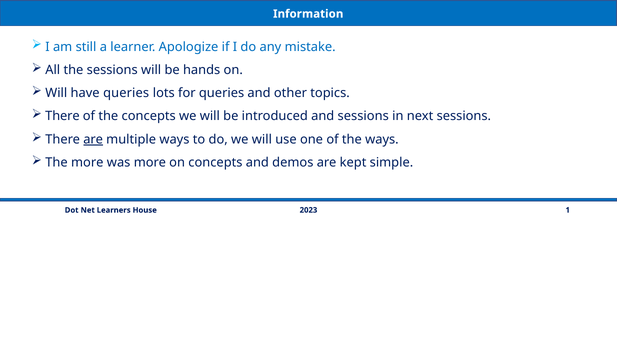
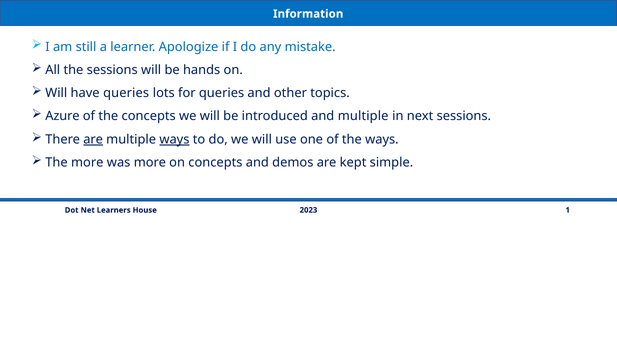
There at (62, 116): There -> Azure
and sessions: sessions -> multiple
ways at (174, 139) underline: none -> present
